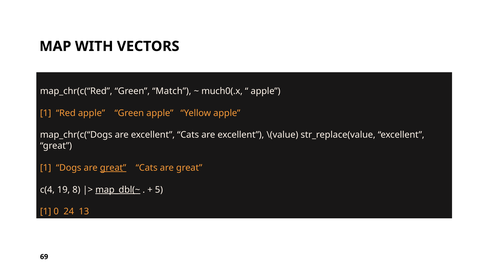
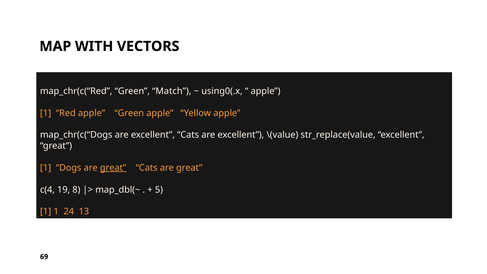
much0(.x: much0(.x -> using0(.x
map_dbl(~ underline: present -> none
1 0: 0 -> 1
